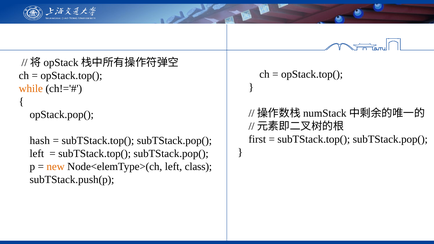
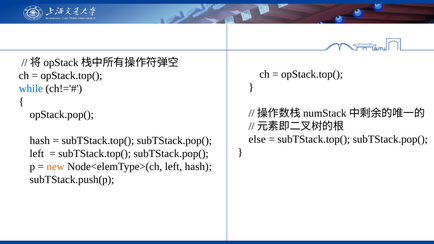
while colour: orange -> blue
first: first -> else
left class: class -> hash
